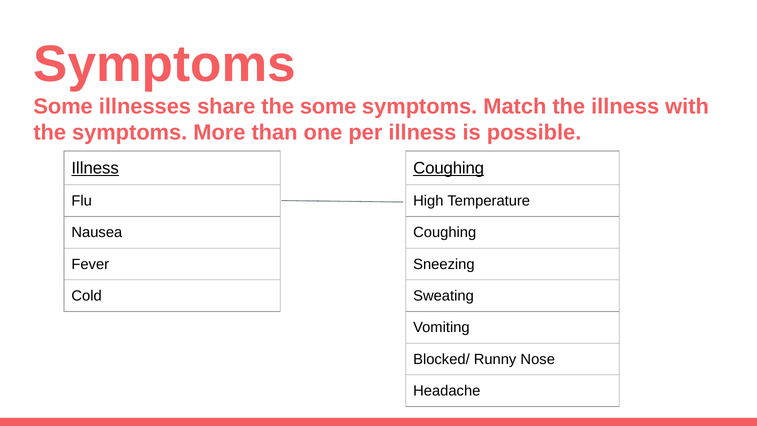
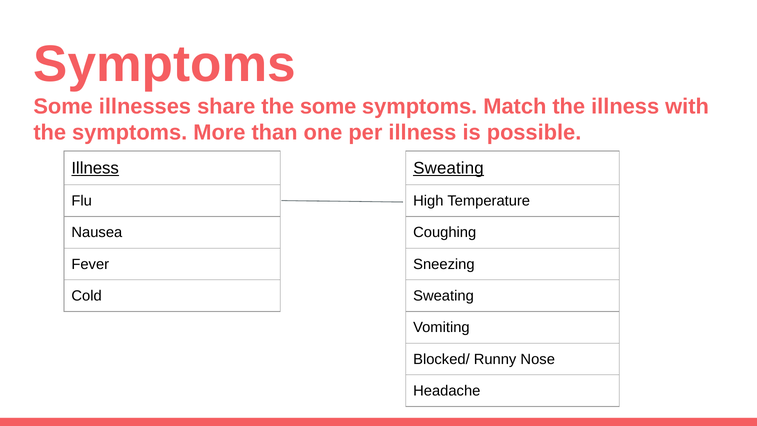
Coughing at (449, 168): Coughing -> Sweating
